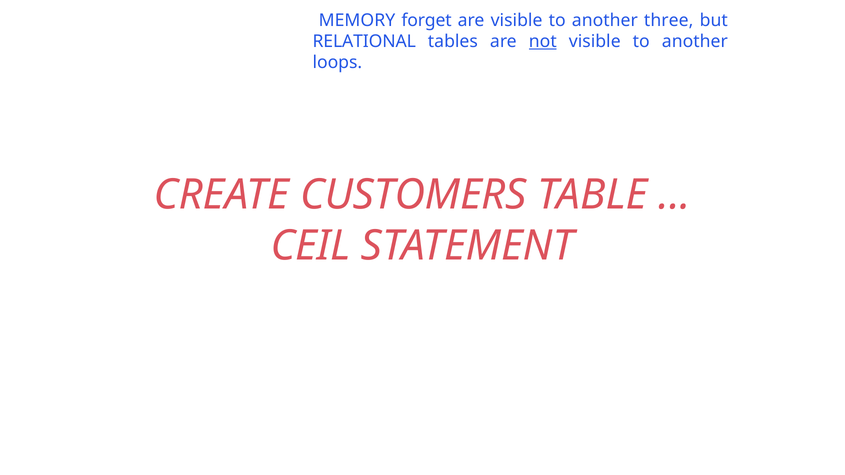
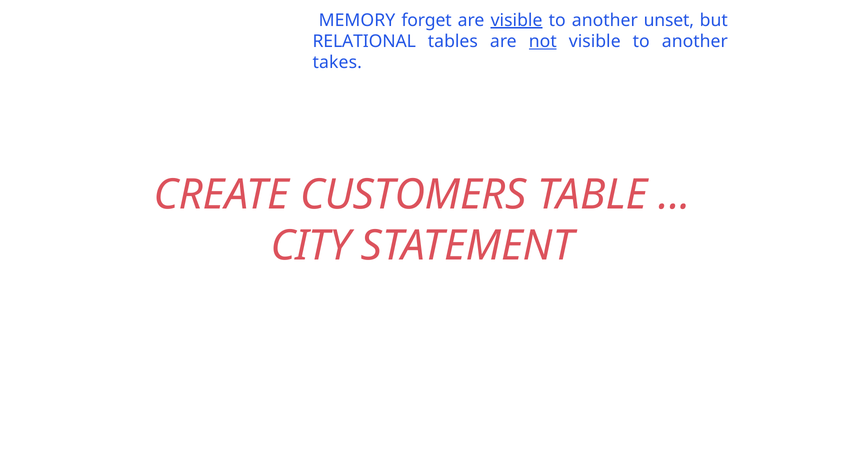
visible at (517, 20) underline: none -> present
three: three -> unset
loops: loops -> takes
CEIL: CEIL -> CITY
